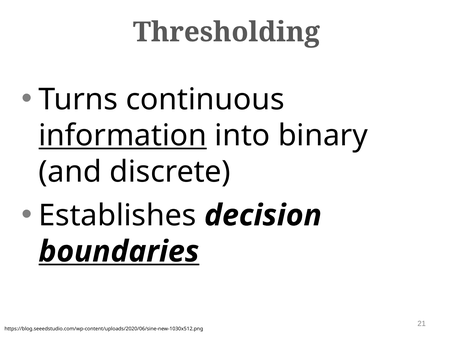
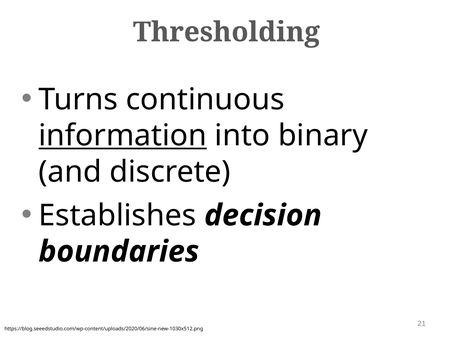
boundaries underline: present -> none
